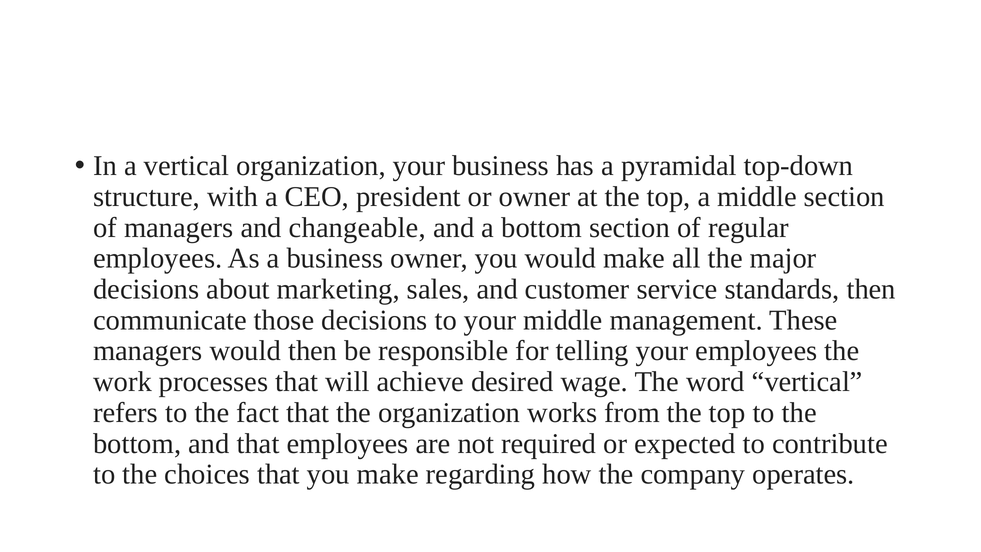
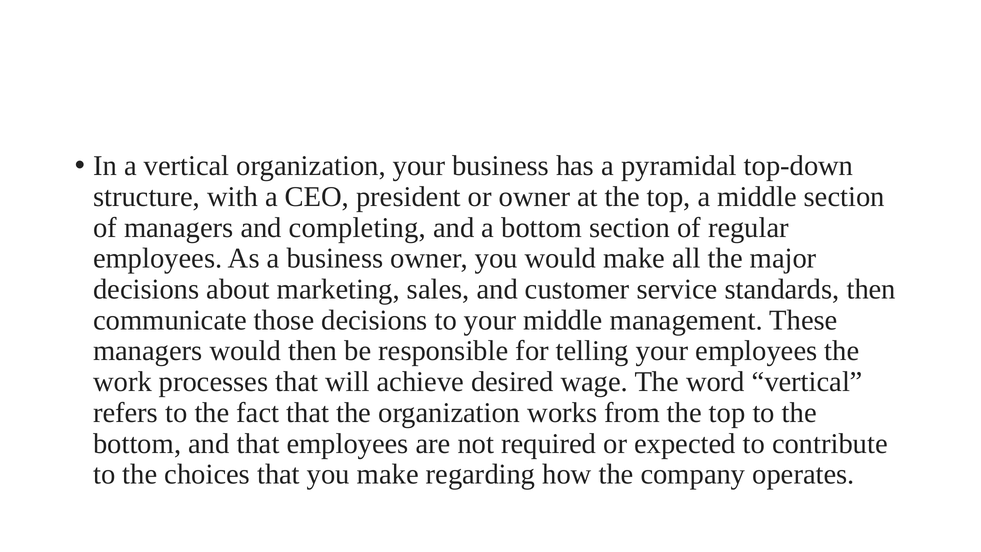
changeable: changeable -> completing
